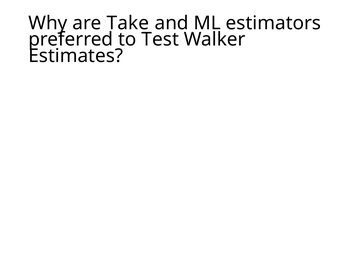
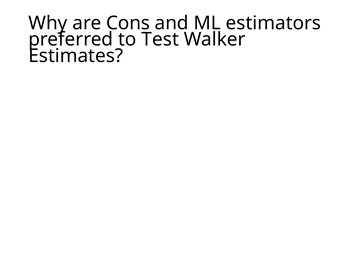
Take: Take -> Cons
